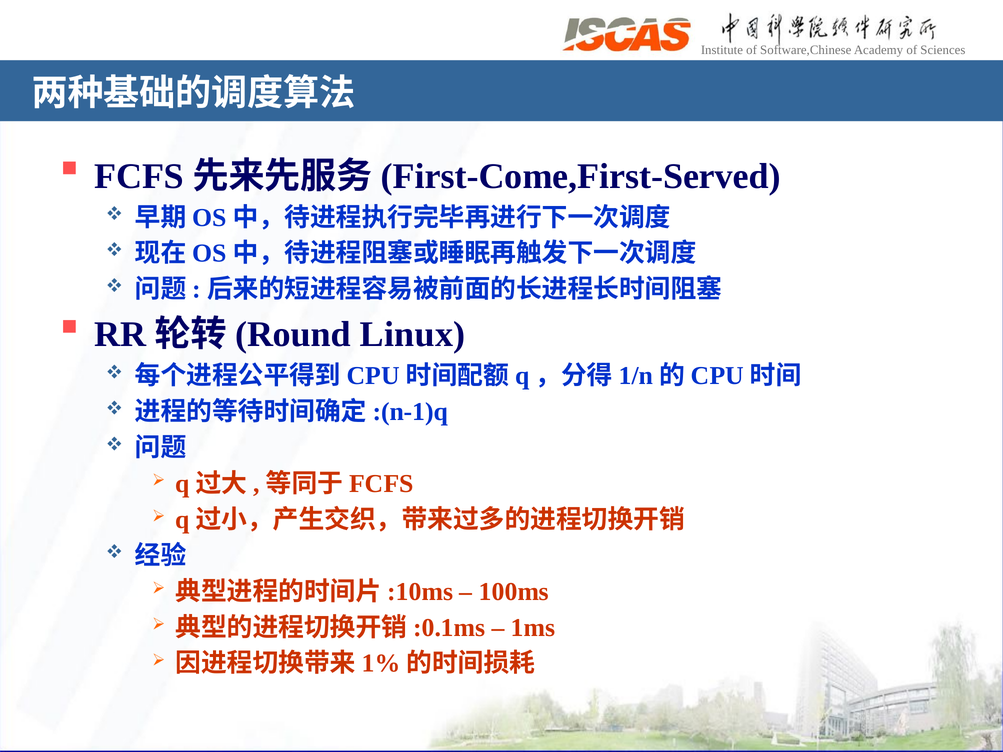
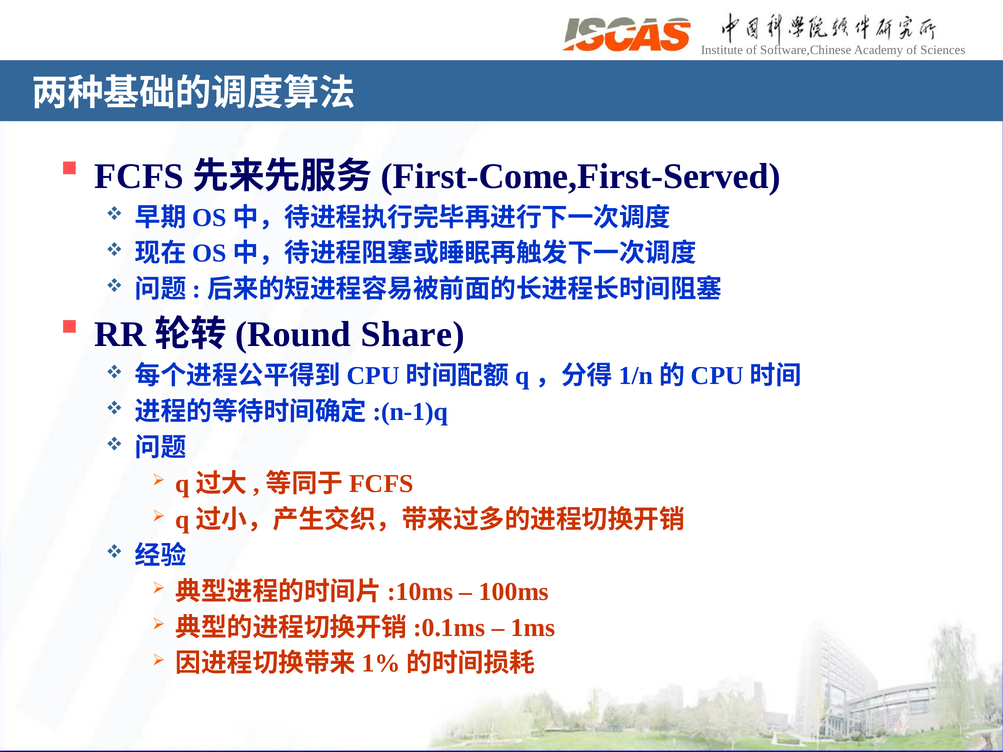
Linux: Linux -> Share
